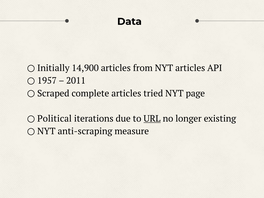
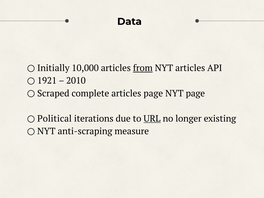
14,900: 14,900 -> 10,000
from underline: none -> present
1957: 1957 -> 1921
2011: 2011 -> 2010
articles tried: tried -> page
